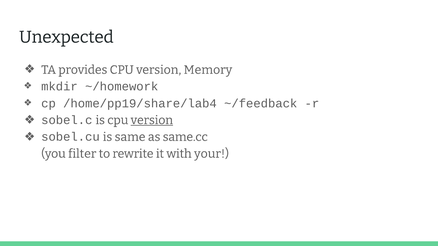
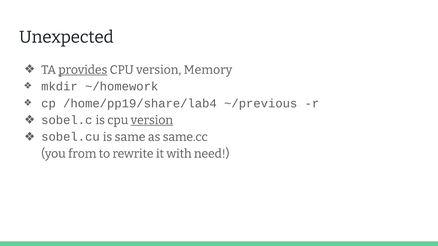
provides underline: none -> present
~/feedback: ~/feedback -> ~/previous
filter: filter -> from
your: your -> need
